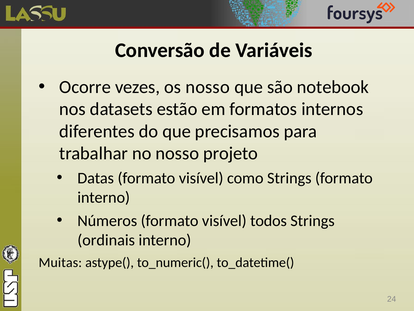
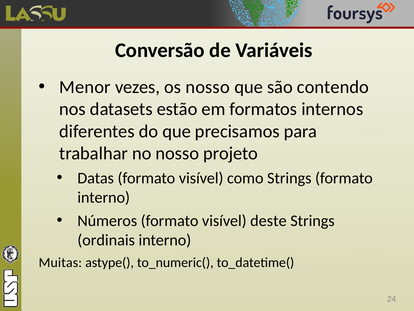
Ocorre: Ocorre -> Menor
notebook: notebook -> contendo
todos: todos -> deste
